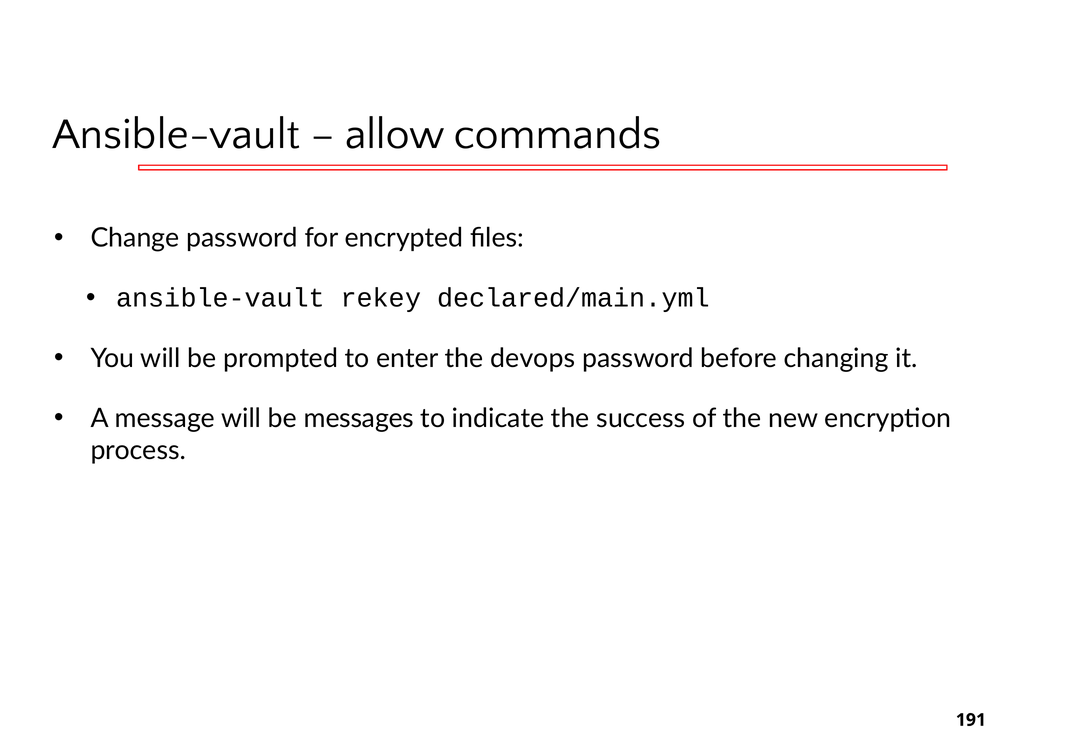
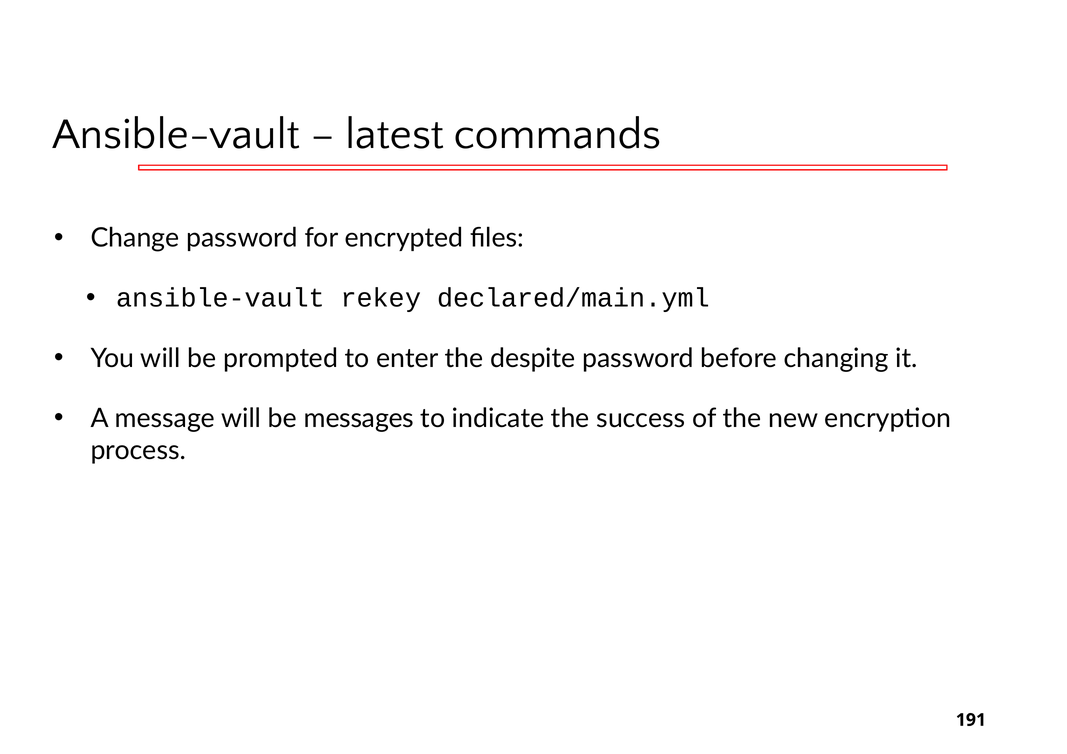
allow: allow -> latest
devops: devops -> despite
